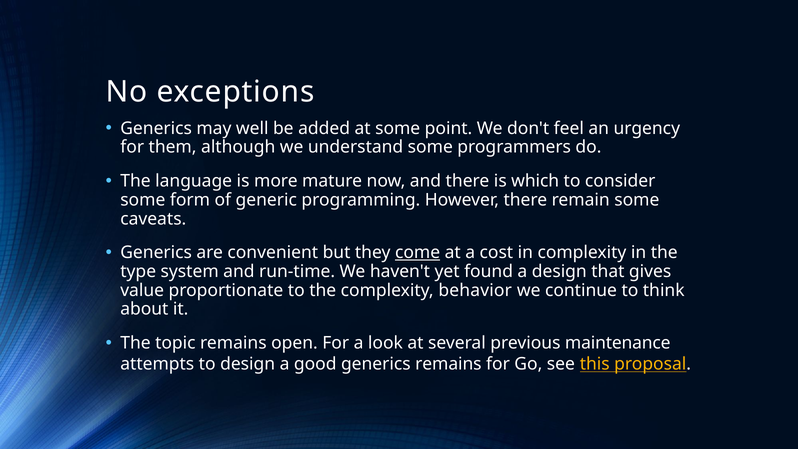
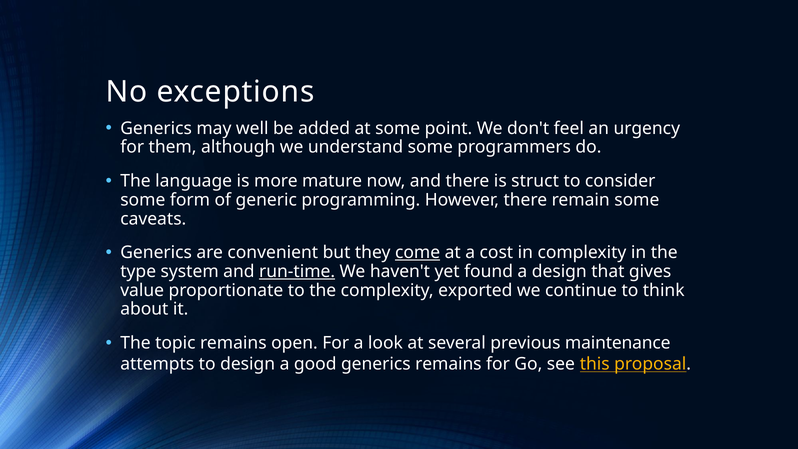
which: which -> struct
run-time underline: none -> present
behavior: behavior -> exported
